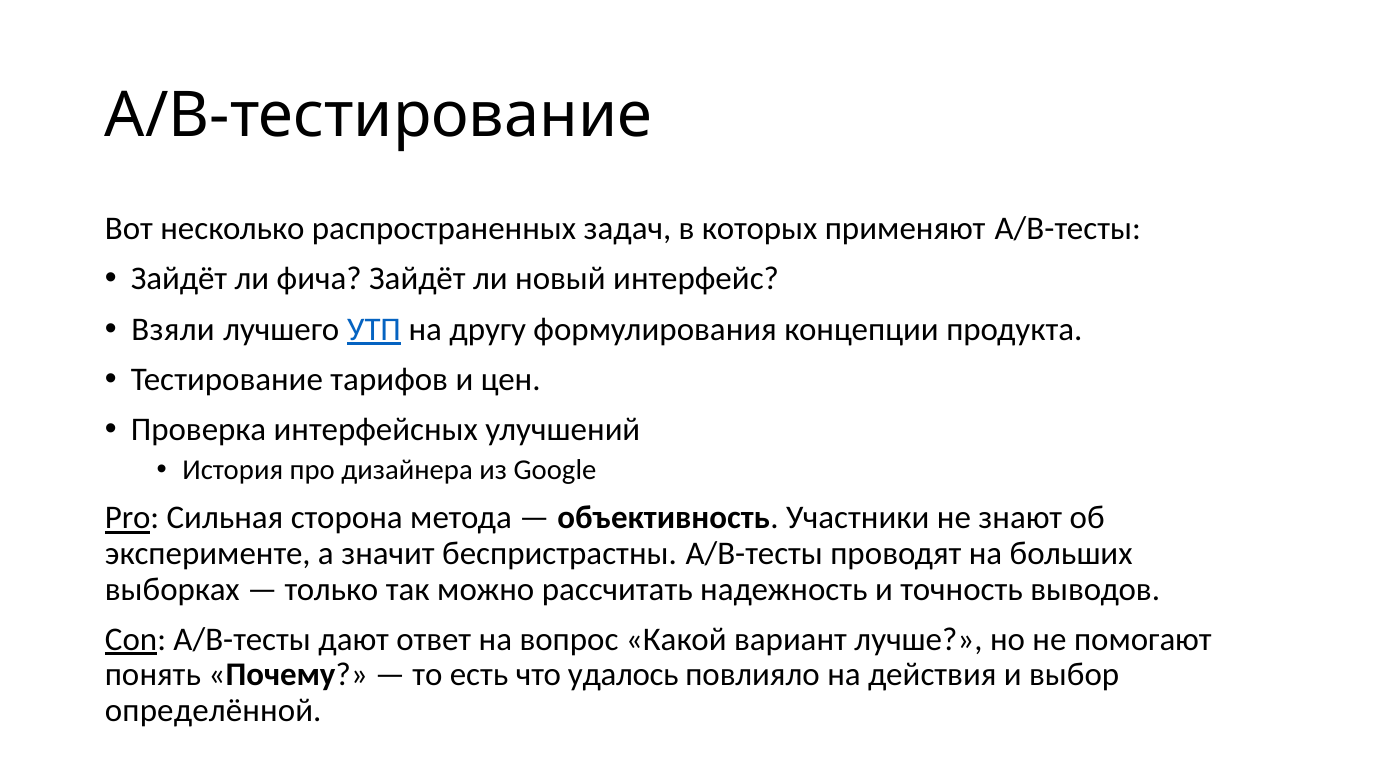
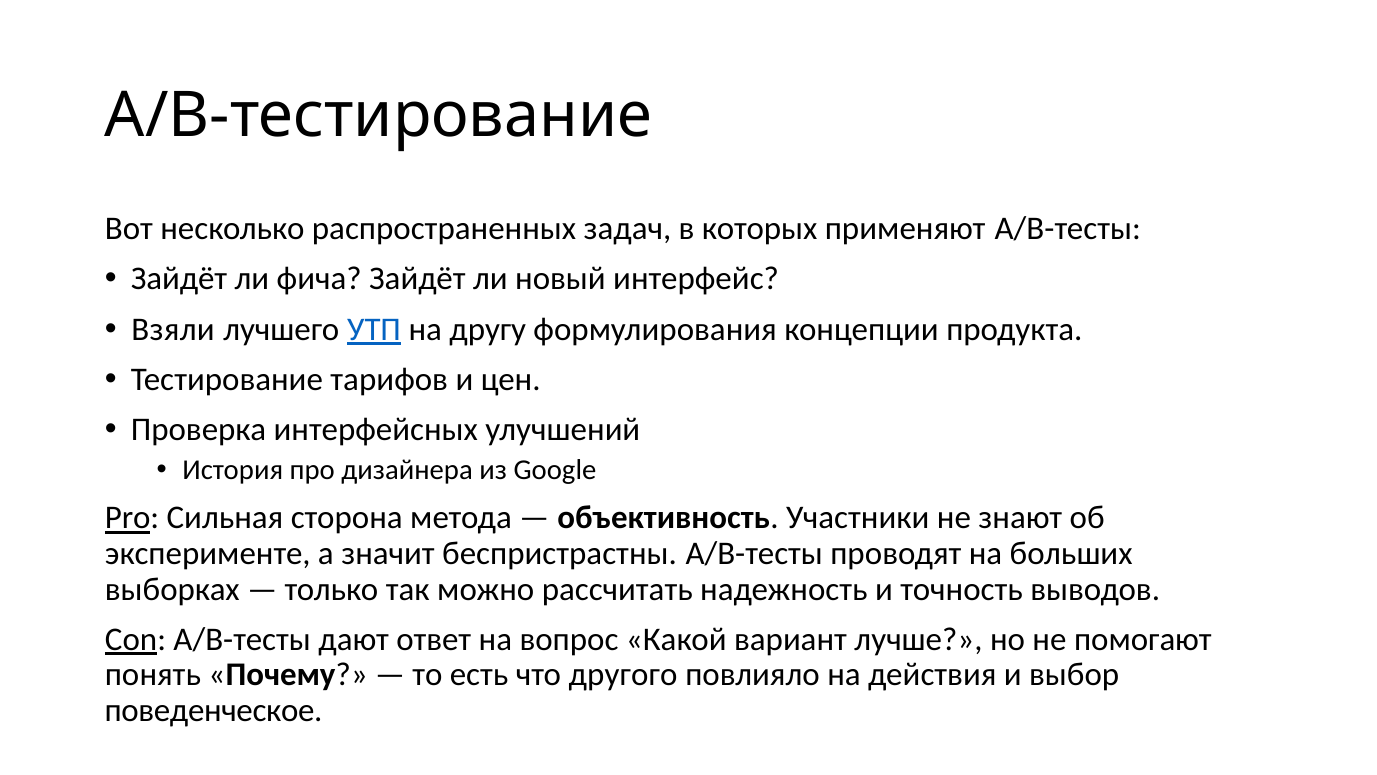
удалось: удалось -> другого
определённой: определённой -> поведенческое
